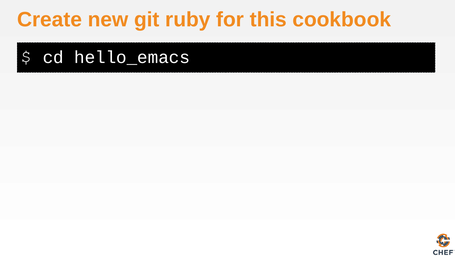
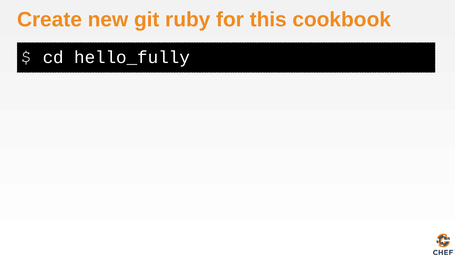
hello_emacs: hello_emacs -> hello_fully
